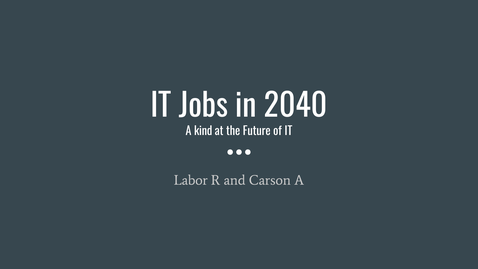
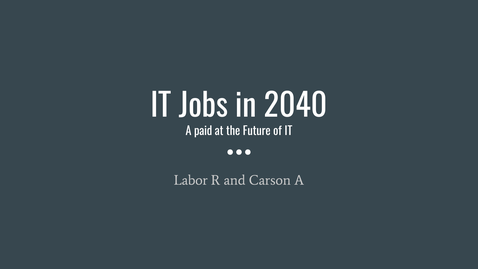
kind: kind -> paid
